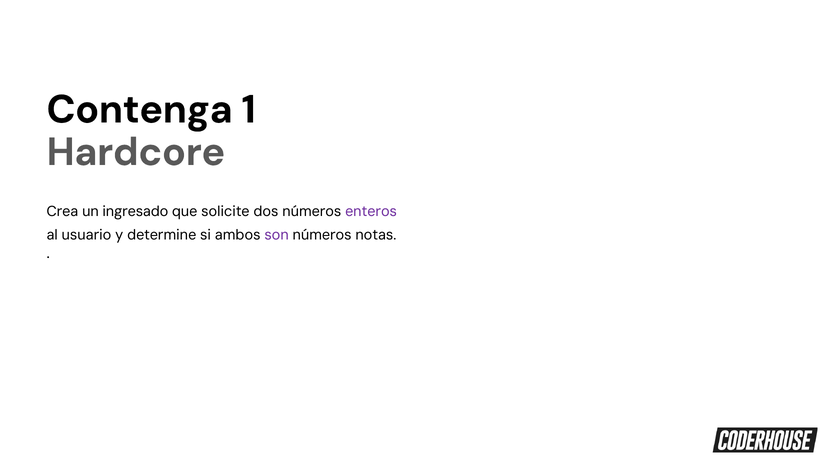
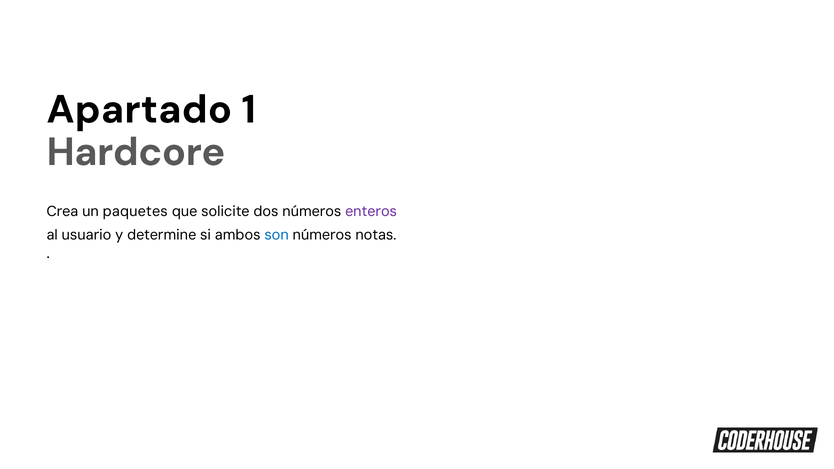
Contenga: Contenga -> Apartado
ingresado: ingresado -> paquetes
son colour: purple -> blue
